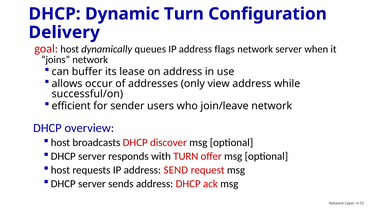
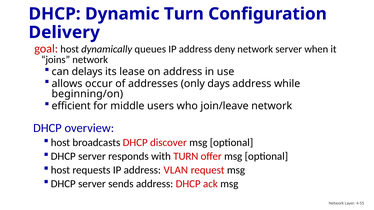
flags: flags -> deny
buffer: buffer -> delays
view: view -> days
successful/on: successful/on -> beginning/on
sender: sender -> middle
SEND: SEND -> VLAN
